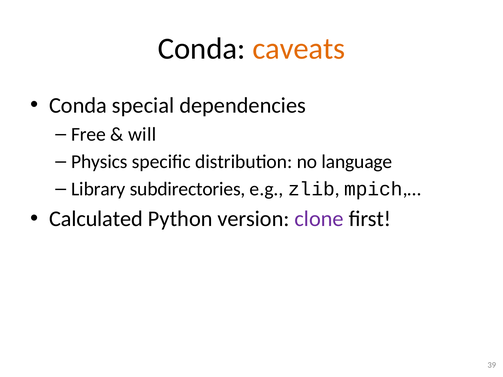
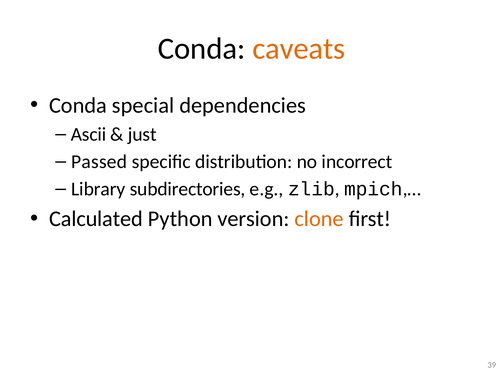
Free: Free -> Ascii
will: will -> just
Physics: Physics -> Passed
language: language -> incorrect
clone colour: purple -> orange
